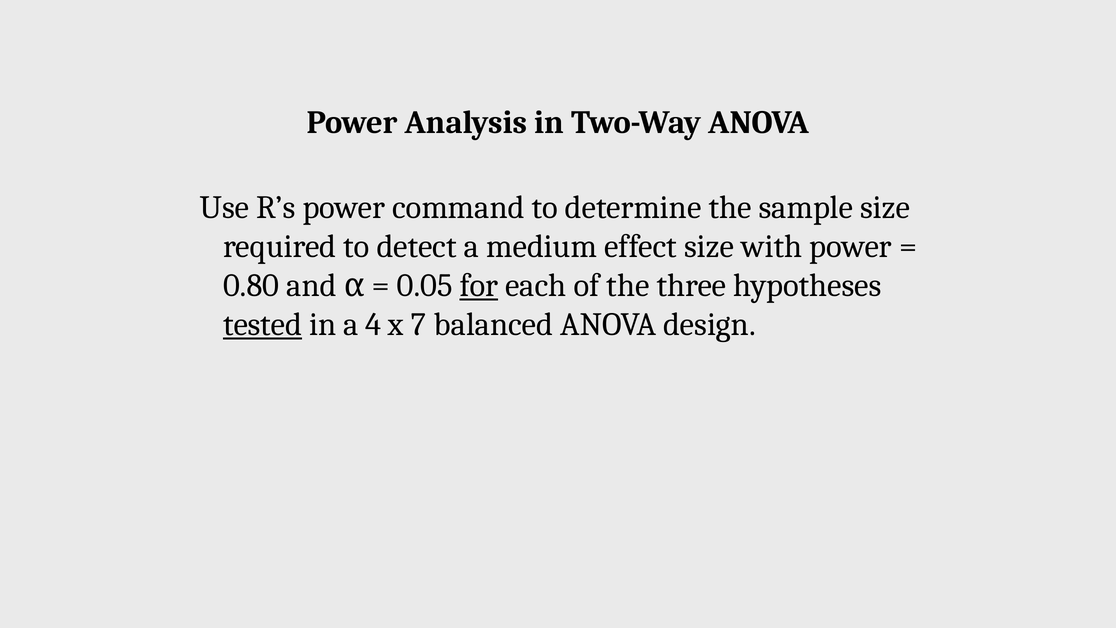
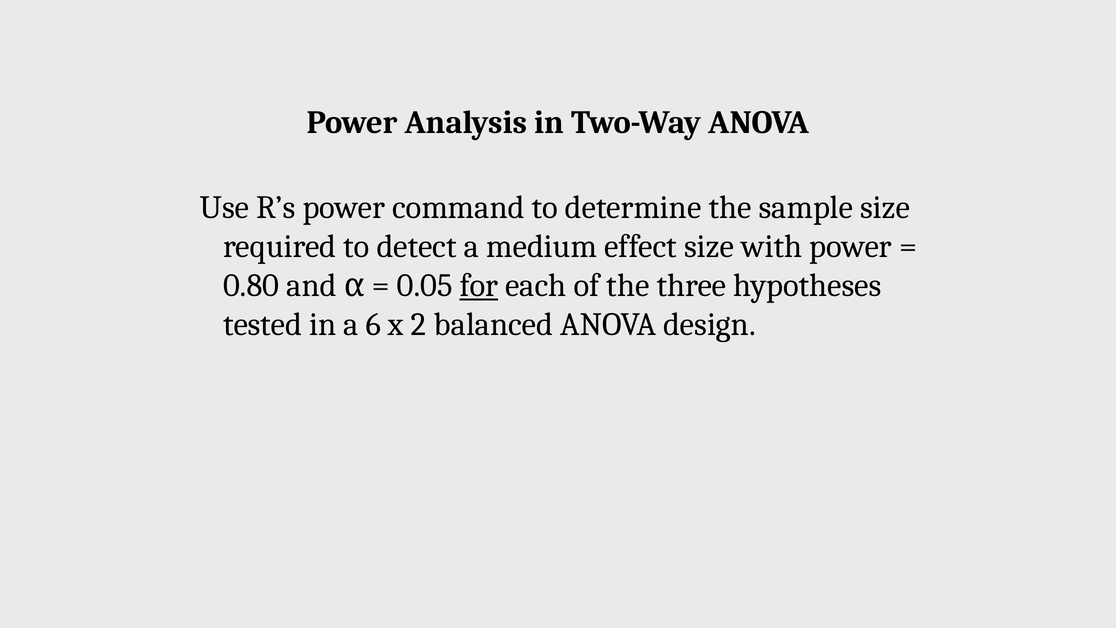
tested underline: present -> none
4: 4 -> 6
7: 7 -> 2
